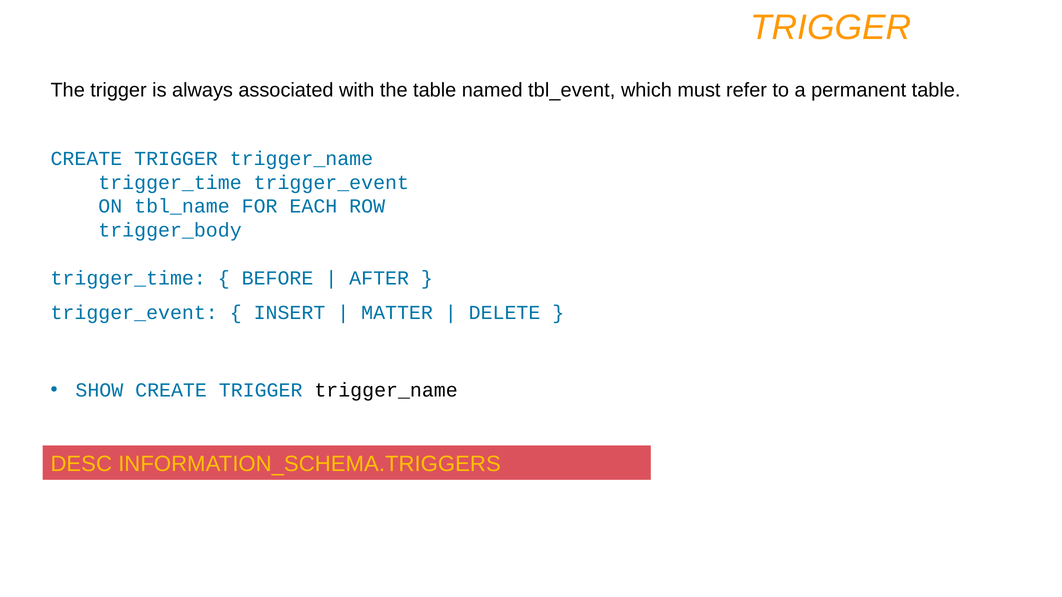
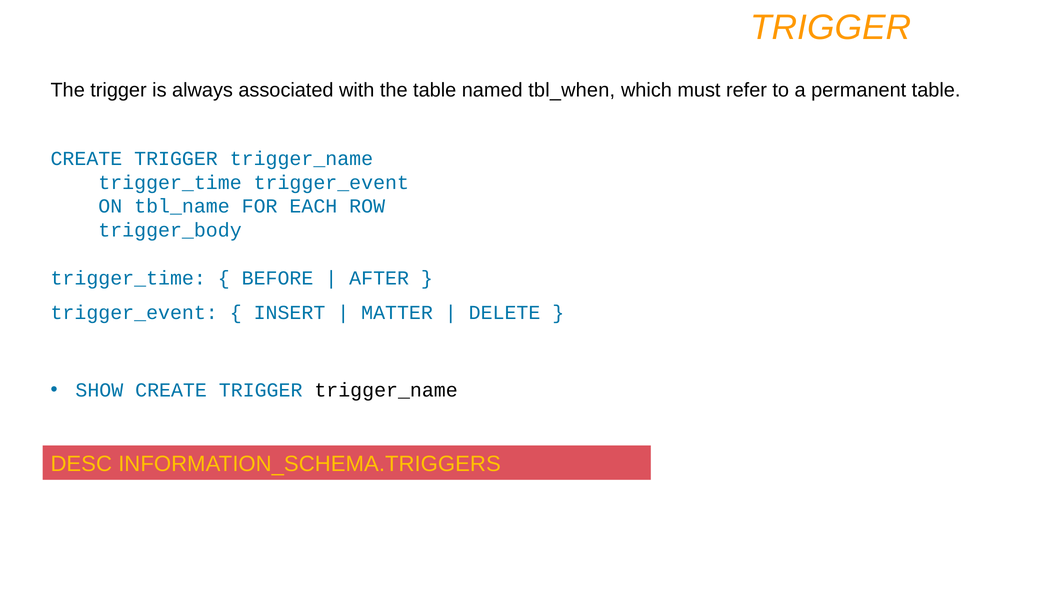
tbl_event: tbl_event -> tbl_when
